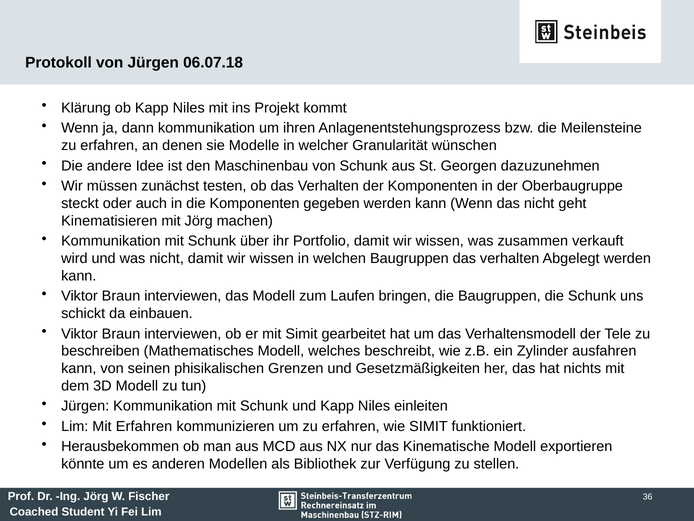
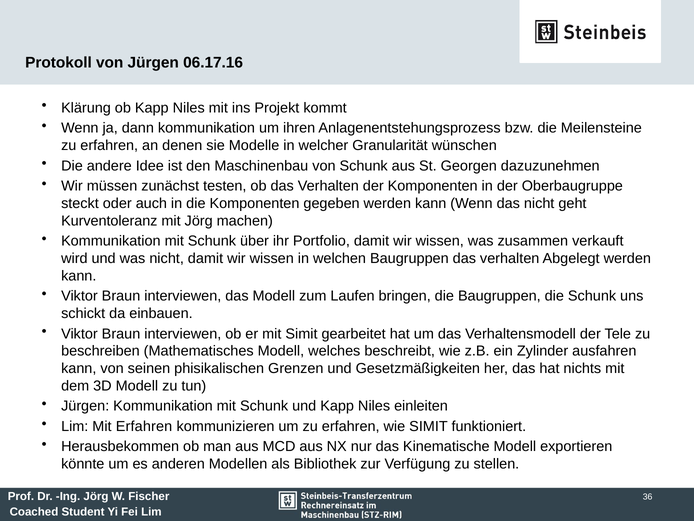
06.07.18: 06.07.18 -> 06.17.16
Kinematisieren: Kinematisieren -> Kurventoleranz
